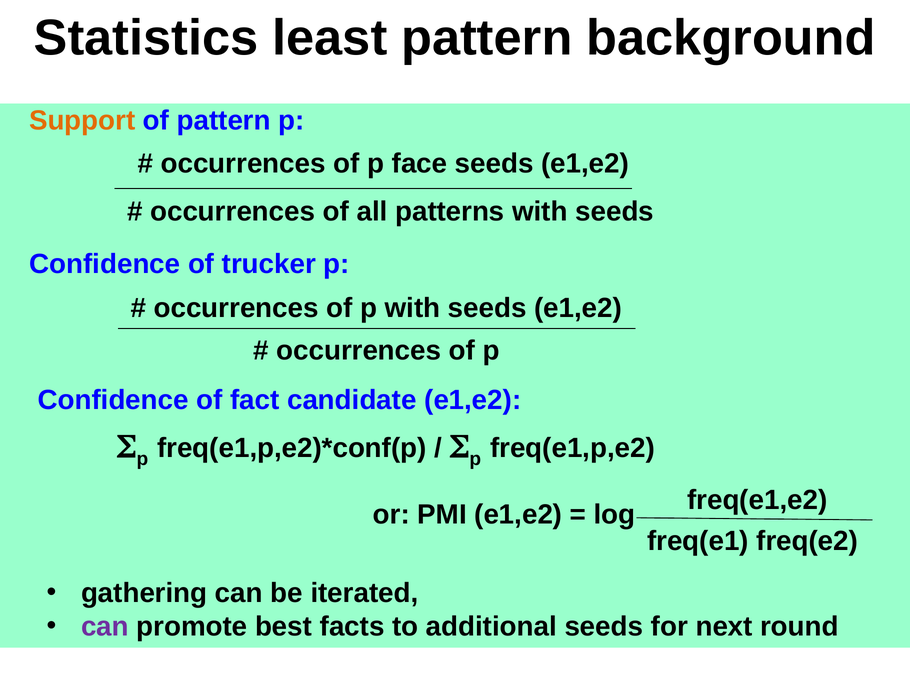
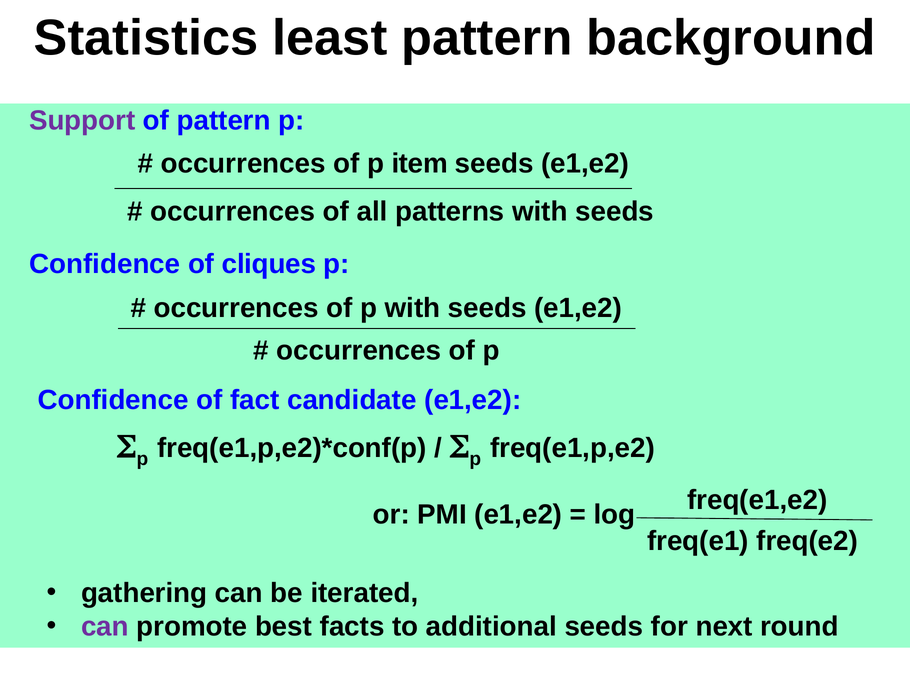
Support colour: orange -> purple
face: face -> item
trucker: trucker -> cliques
